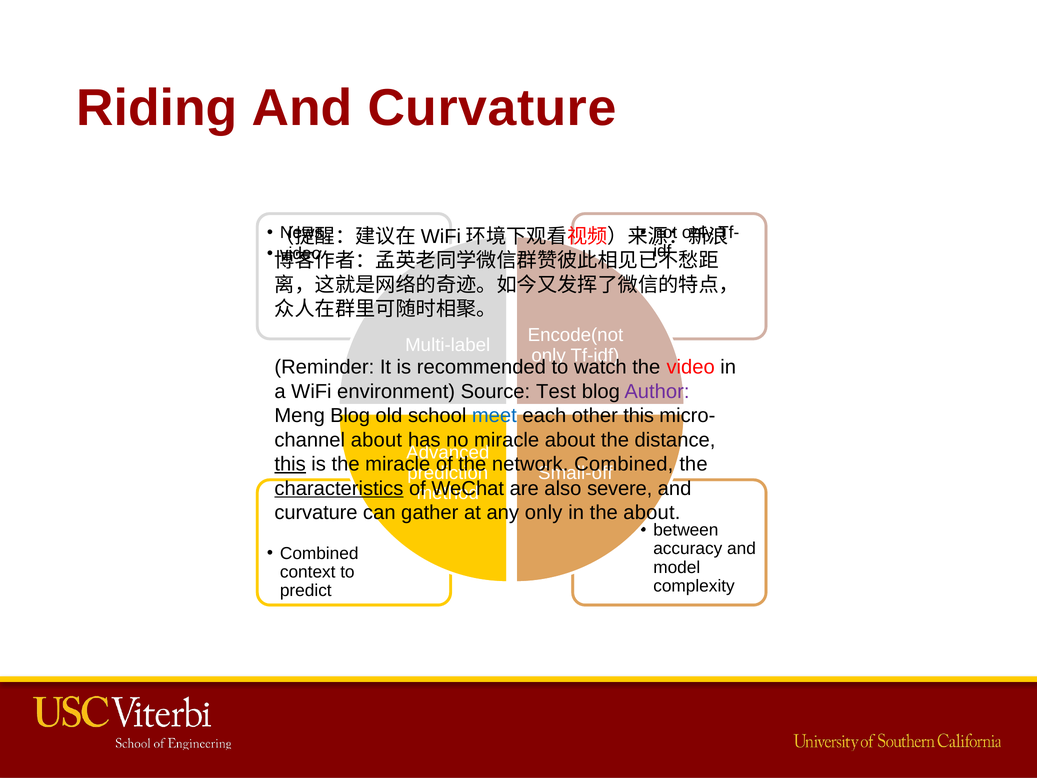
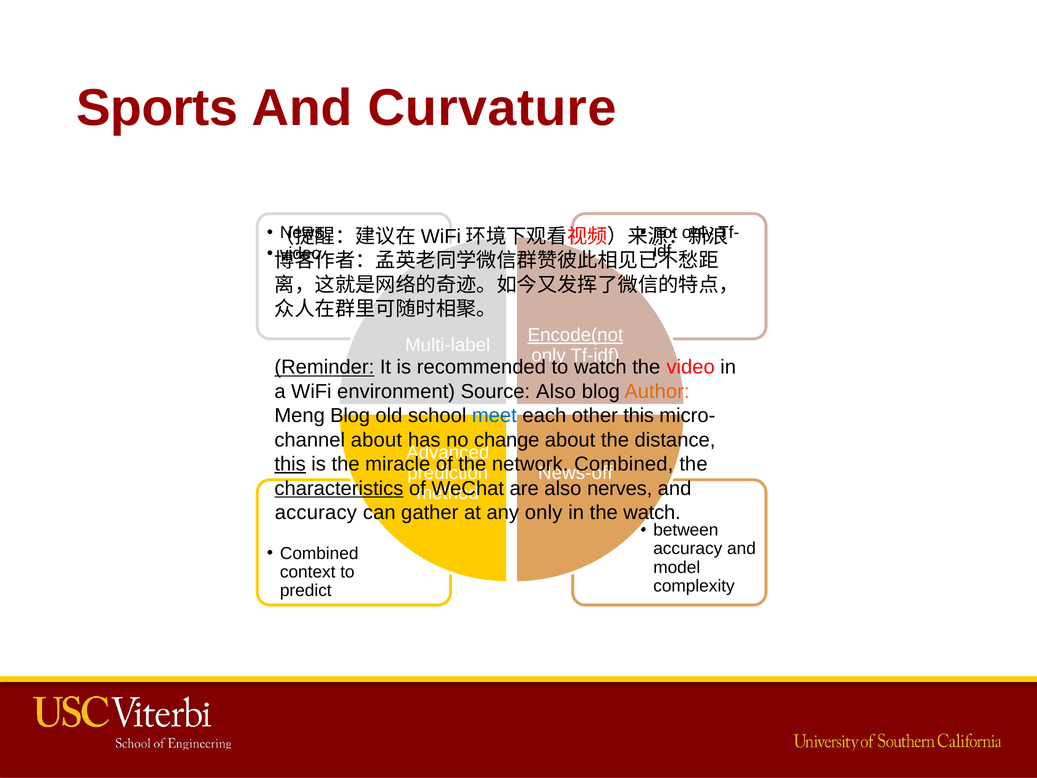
Riding: Riding -> Sports
Encode(not underline: none -> present
Reminder underline: none -> present
Source Test: Test -> Also
Author colour: purple -> orange
no miracle: miracle -> change
Small-off: Small-off -> News-off
severe: severe -> nerves
curvature at (316, 512): curvature -> accuracy
the about: about -> watch
